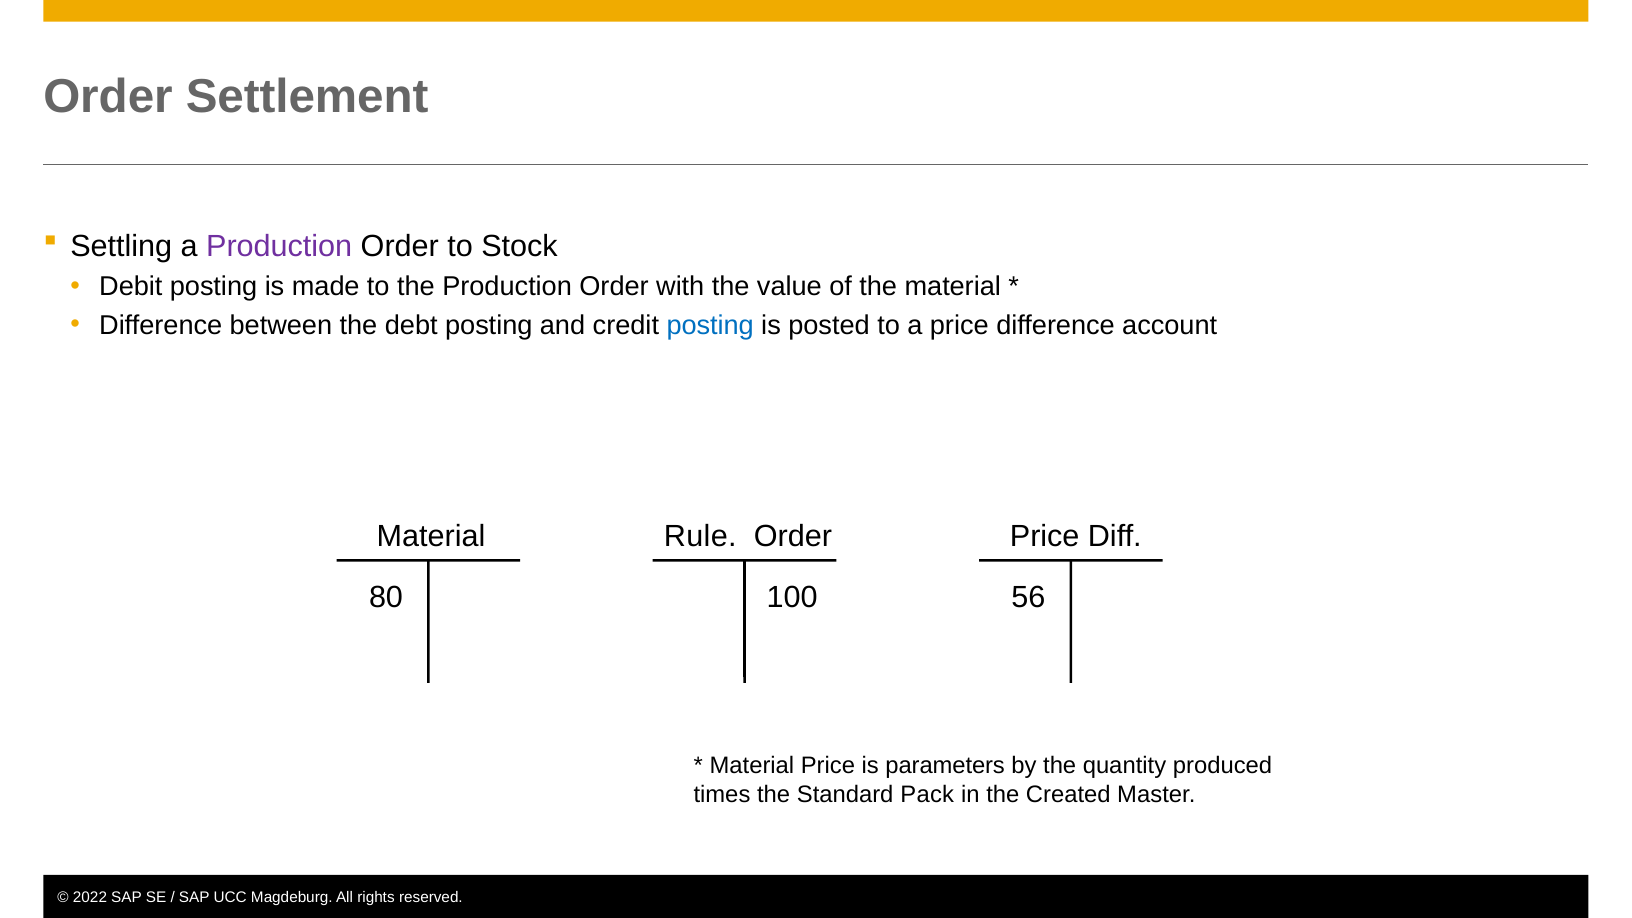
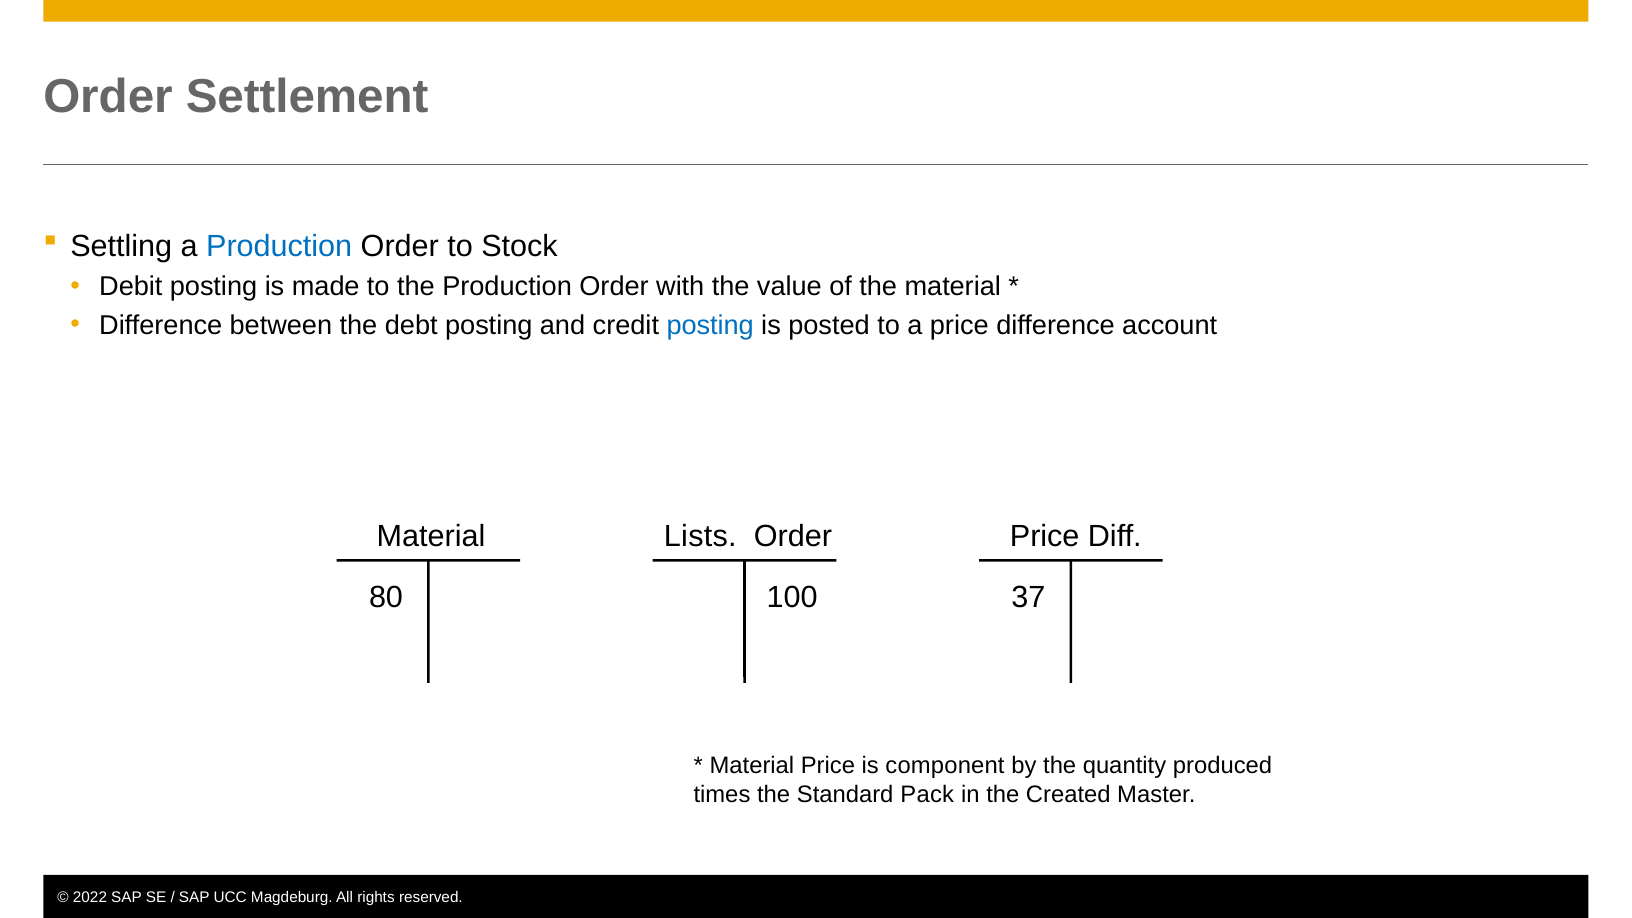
Production at (279, 247) colour: purple -> blue
Rule: Rule -> Lists
56: 56 -> 37
parameters: parameters -> component
